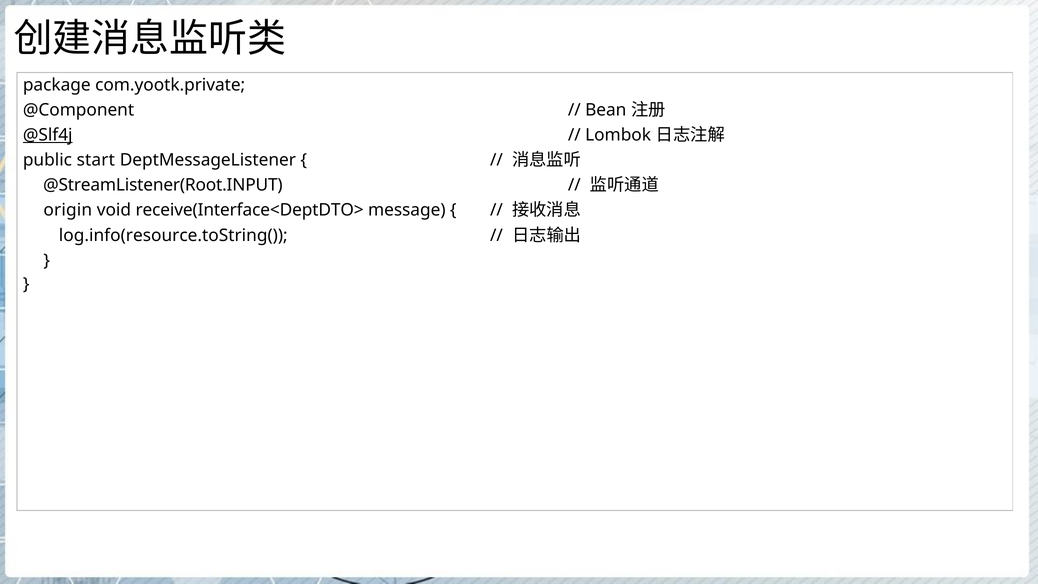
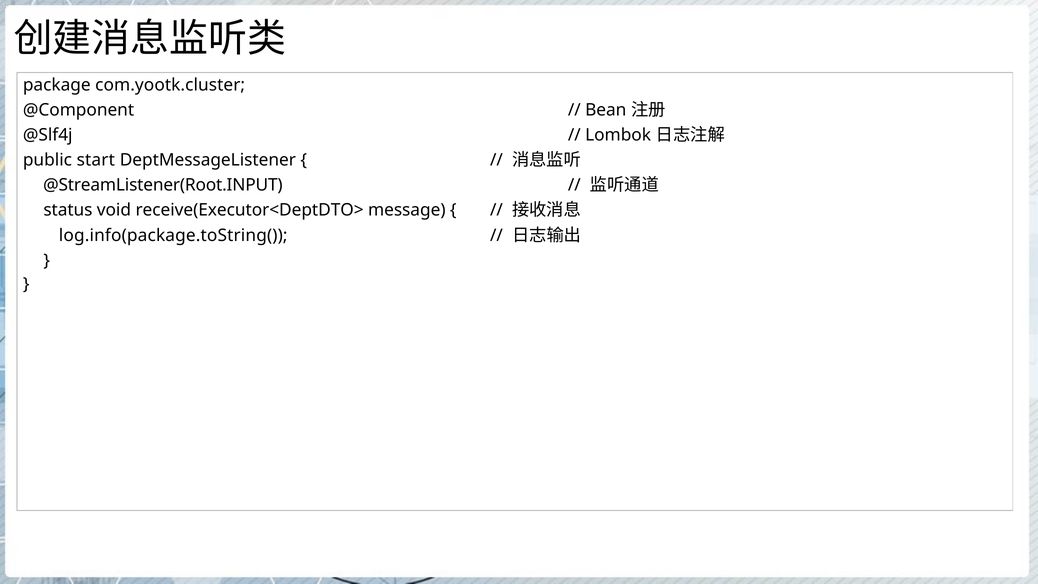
com.yootk.private: com.yootk.private -> com.yootk.cluster
@Slf4j underline: present -> none
origin: origin -> status
receive(Interface<DeptDTO>: receive(Interface<DeptDTO> -> receive(Executor<DeptDTO>
log.info(resource.toString(: log.info(resource.toString( -> log.info(package.toString(
